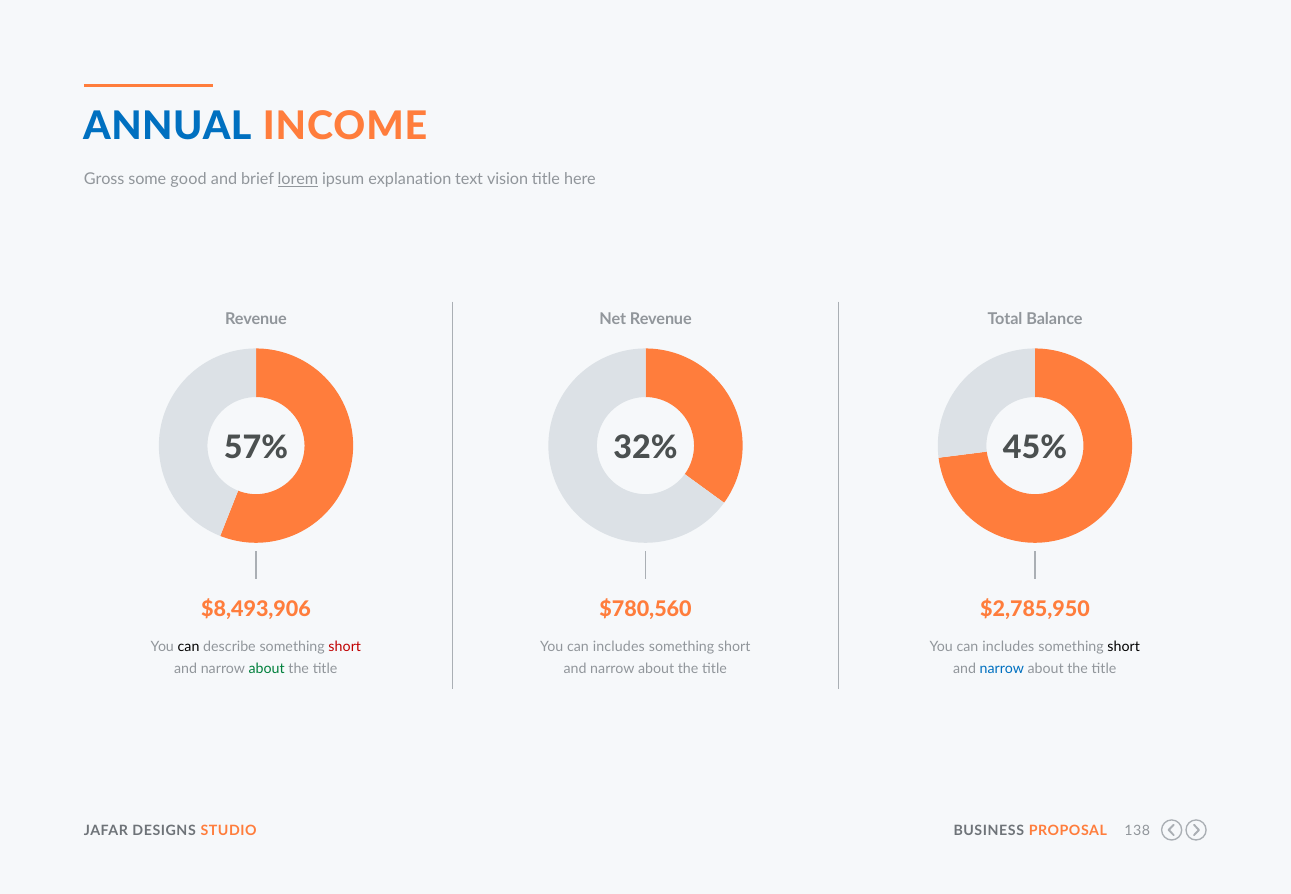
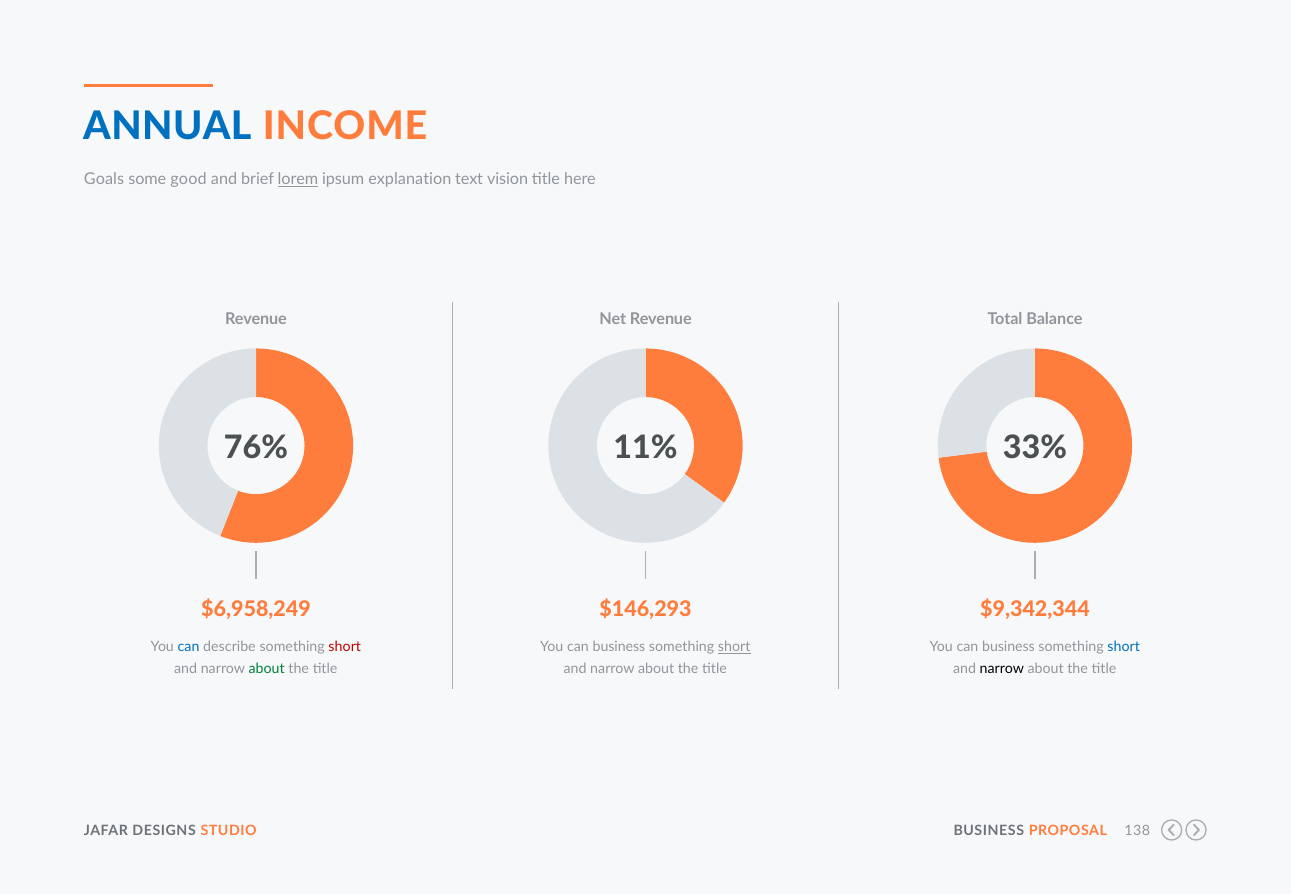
Gross: Gross -> Goals
57%: 57% -> 76%
32%: 32% -> 11%
45%: 45% -> 33%
$8,493,906: $8,493,906 -> $6,958,249
$780,560: $780,560 -> $146,293
$2,785,950: $2,785,950 -> $9,342,344
can at (189, 647) colour: black -> blue
includes at (619, 647): includes -> business
short at (734, 647) underline: none -> present
includes at (1008, 647): includes -> business
short at (1124, 647) colour: black -> blue
narrow at (1002, 669) colour: blue -> black
